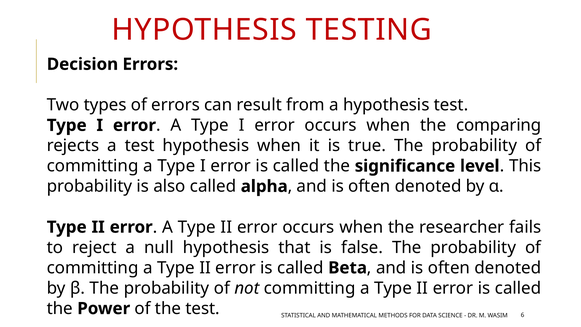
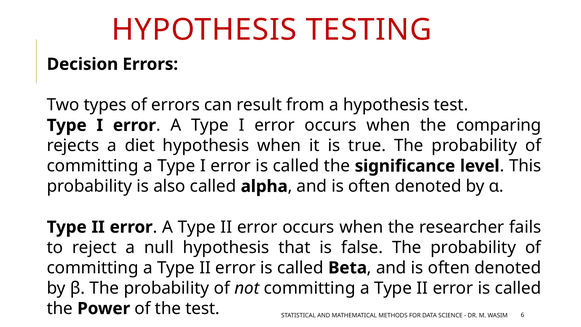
a test: test -> diet
